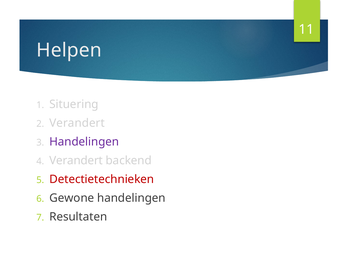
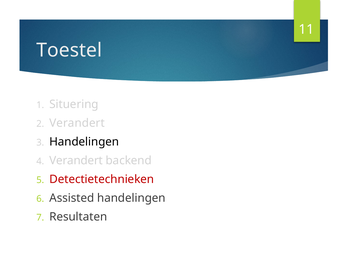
Helpen: Helpen -> Toestel
Handelingen at (84, 141) colour: purple -> black
Gewone: Gewone -> Assisted
